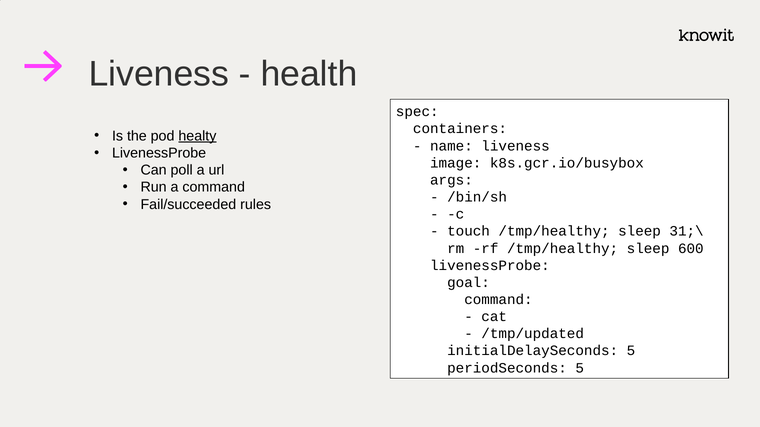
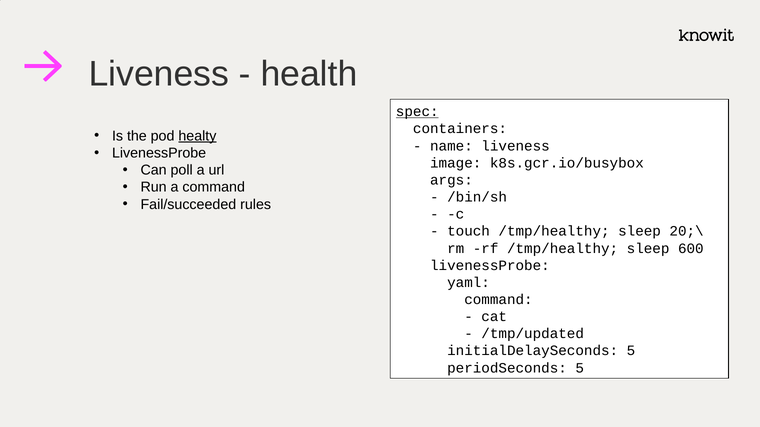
spec underline: none -> present
31;\: 31;\ -> 20;\
goal: goal -> yaml
